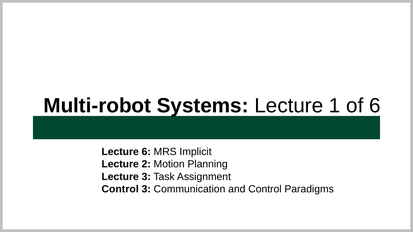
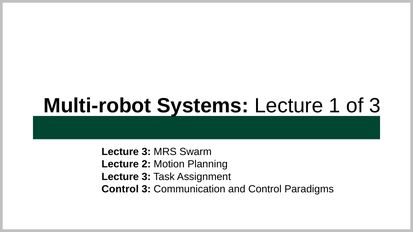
of 6: 6 -> 3
6 at (146, 152): 6 -> 3
Implicit: Implicit -> Swarm
